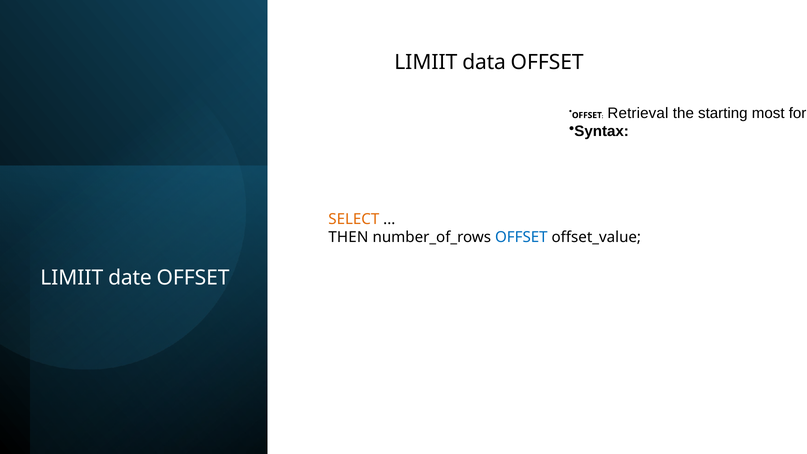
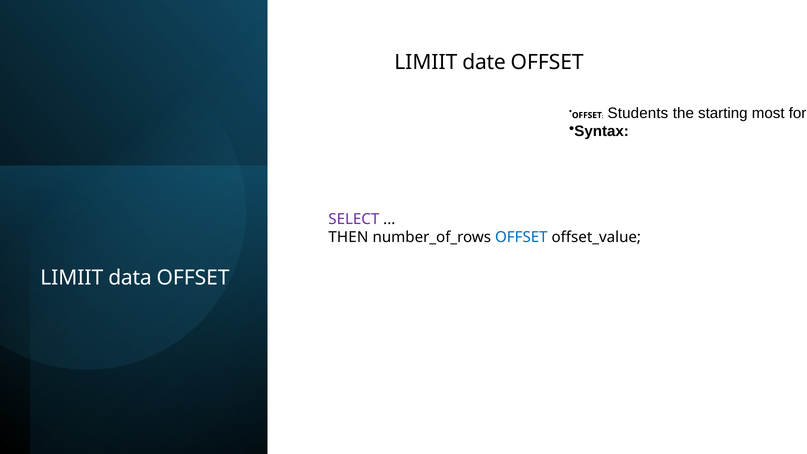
data: data -> date
Retrieval: Retrieval -> Students
SELECT colour: orange -> purple
date: date -> data
